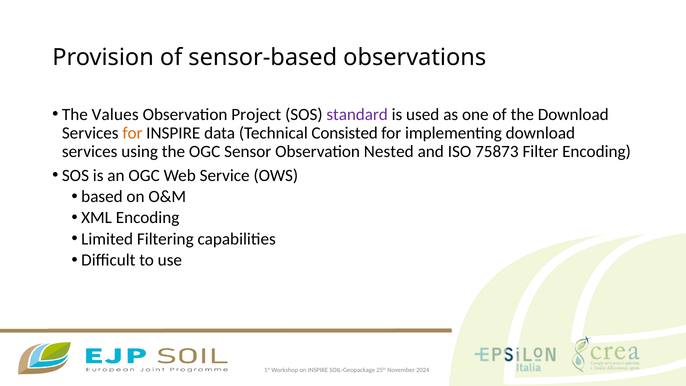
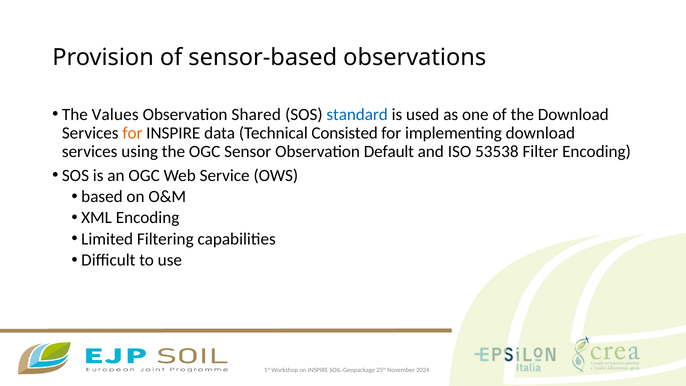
Project: Project -> Shared
standard colour: purple -> blue
Nested: Nested -> Default
75873: 75873 -> 53538
